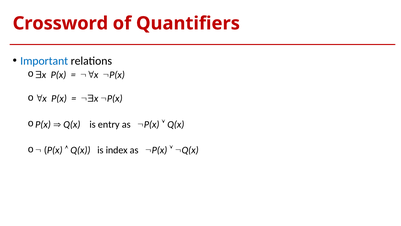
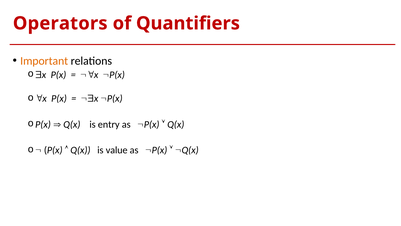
Crossword: Crossword -> Operators
Important colour: blue -> orange
index: index -> value
